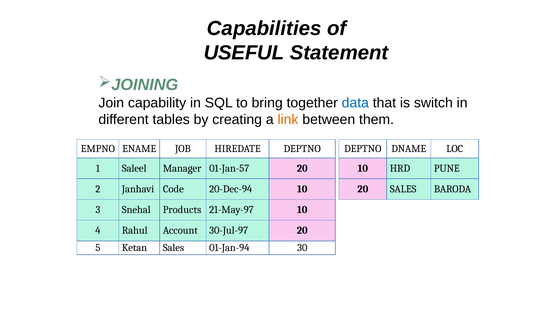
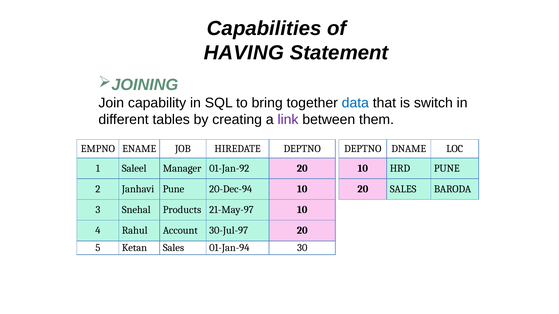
USEFUL: USEFUL -> HAVING
link colour: orange -> purple
01-Jan-57: 01-Jan-57 -> 01-Jan-92
Janhavi Code: Code -> Pune
